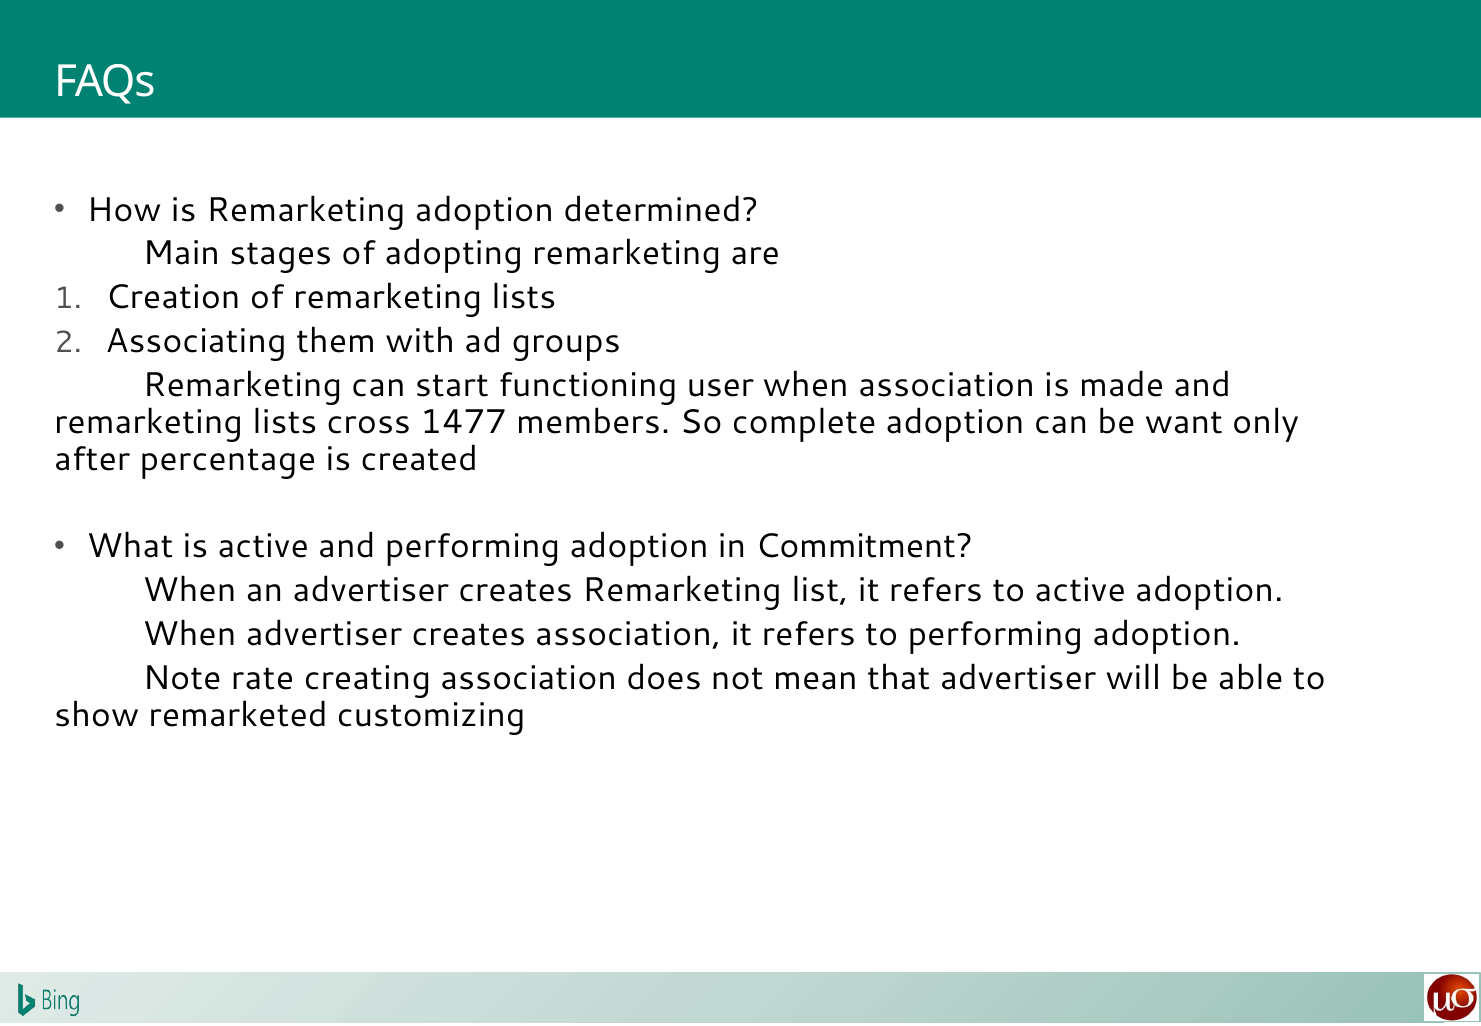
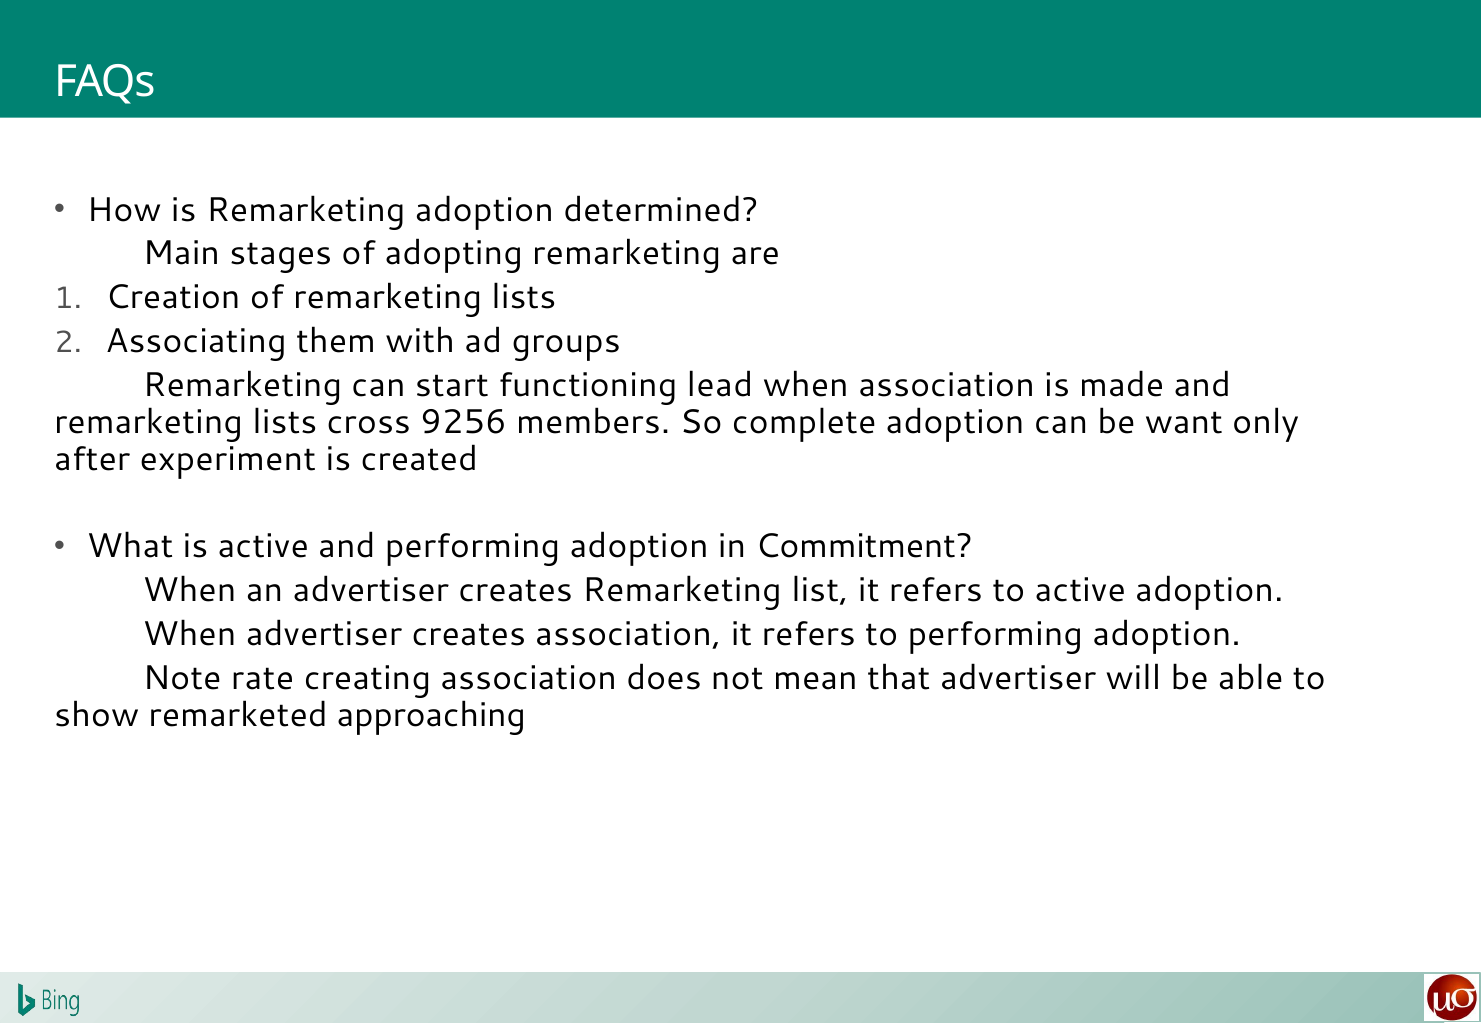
user: user -> lead
1477: 1477 -> 9256
percentage: percentage -> experiment
customizing: customizing -> approaching
